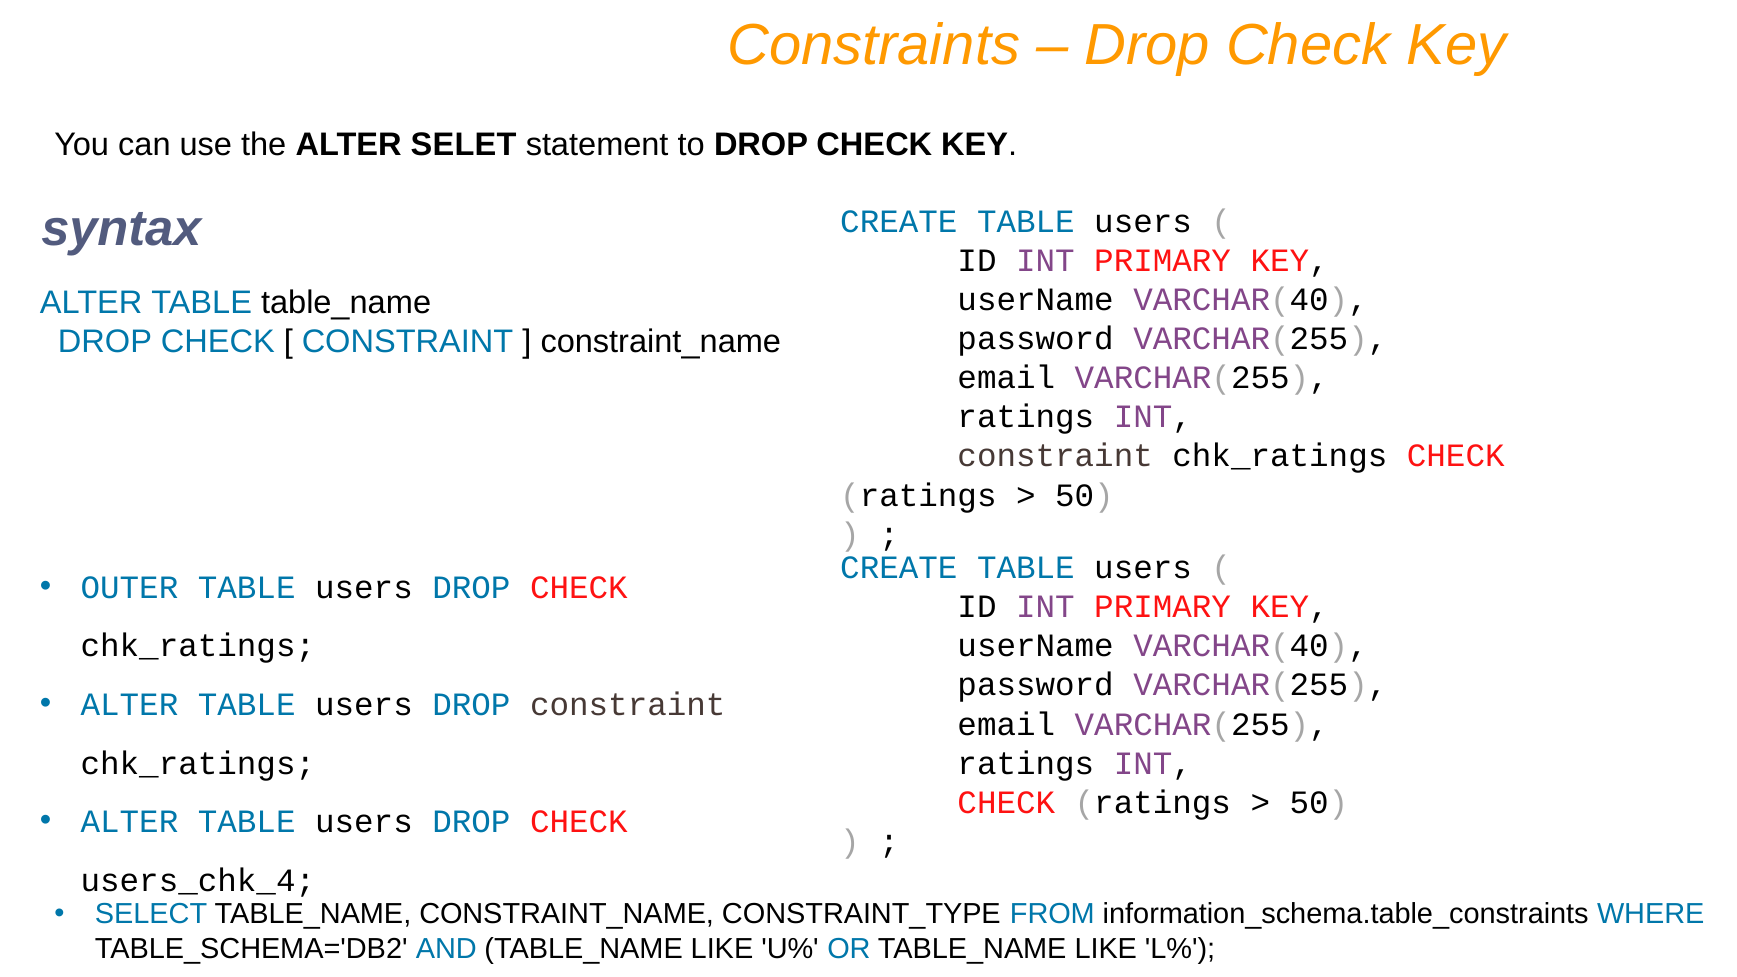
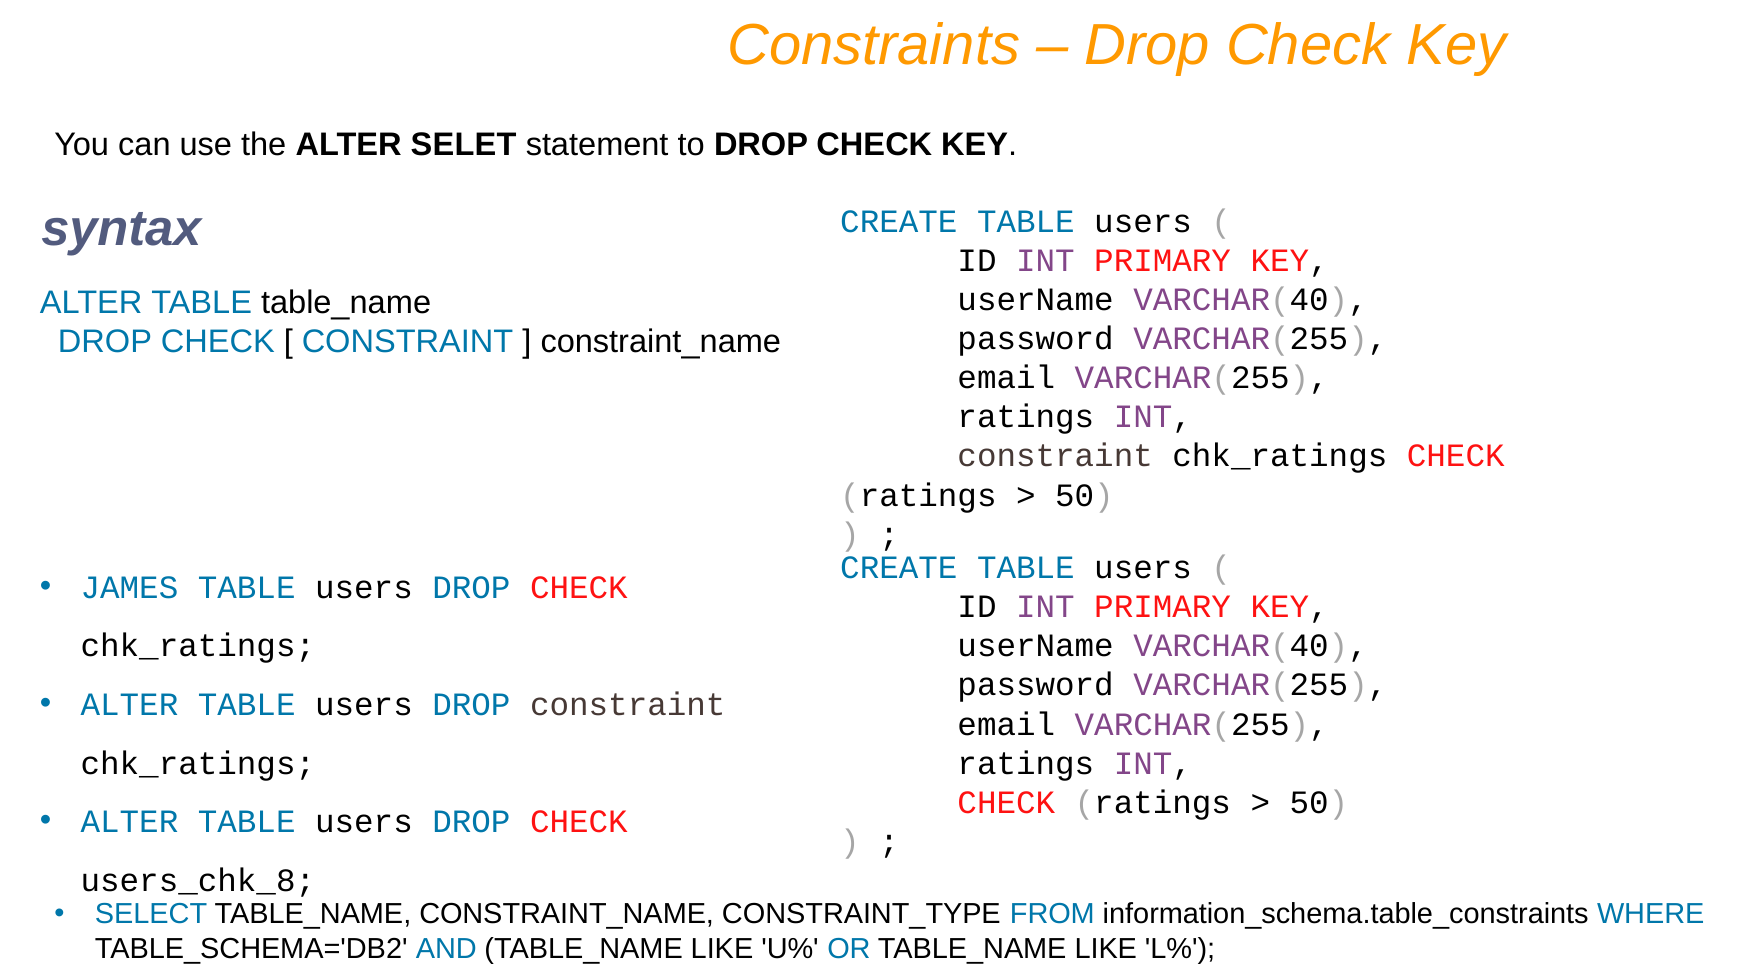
OUTER: OUTER -> JAMES
users_chk_4: users_chk_4 -> users_chk_8
